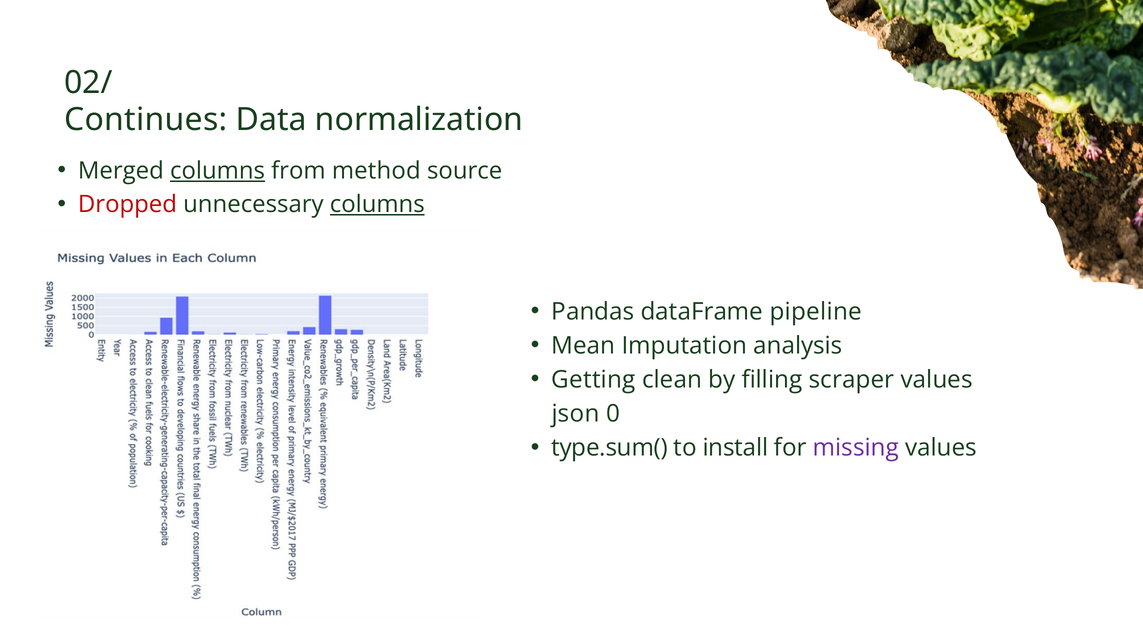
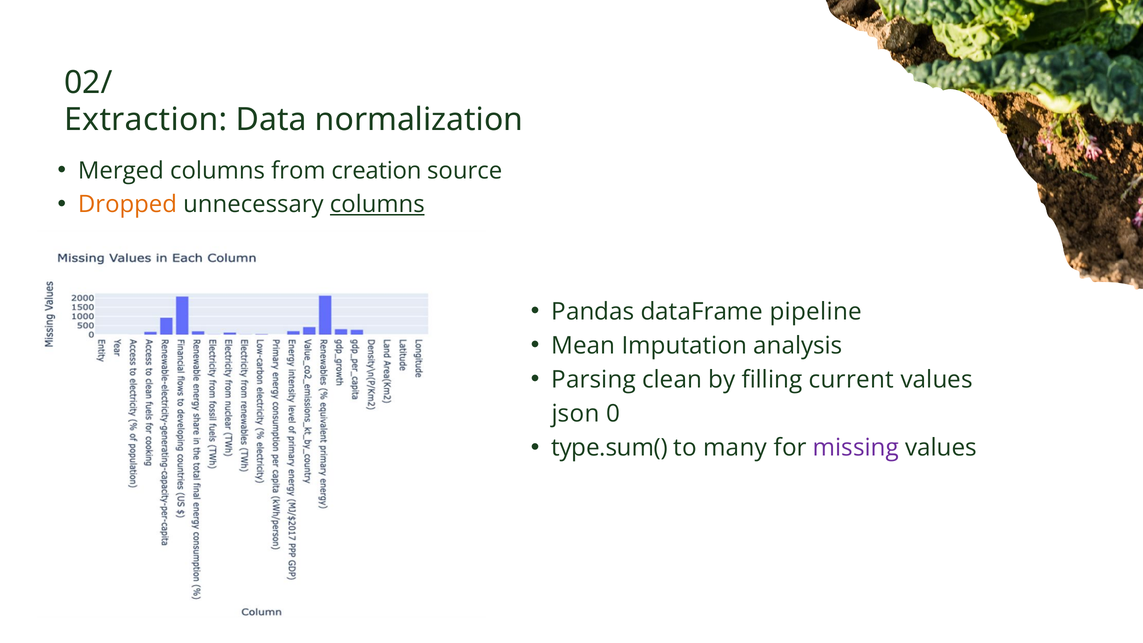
Continues: Continues -> Extraction
columns at (218, 171) underline: present -> none
method: method -> creation
Dropped colour: red -> orange
Getting: Getting -> Parsing
scraper: scraper -> current
install: install -> many
